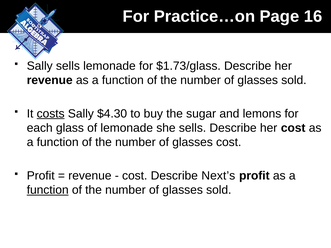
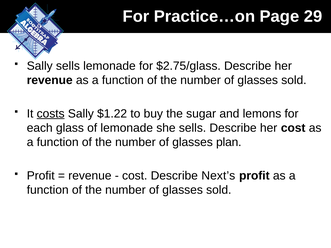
16: 16 -> 29
$1.73/glass: $1.73/glass -> $2.75/glass
$4.30: $4.30 -> $1.22
glasses cost: cost -> plan
function at (48, 190) underline: present -> none
